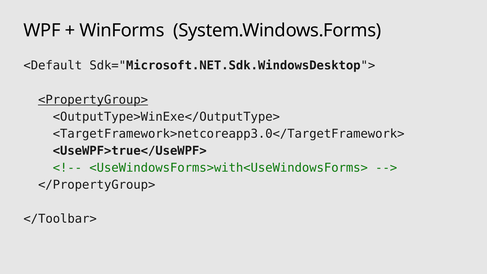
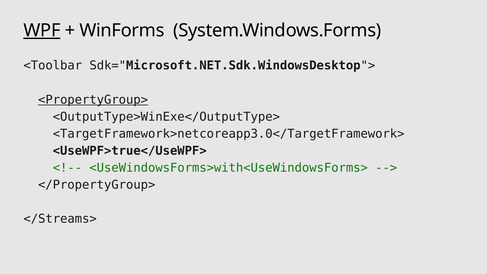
WPF underline: none -> present
<Default: <Default -> <Toolbar
</Toolbar>: </Toolbar> -> </Streams>
